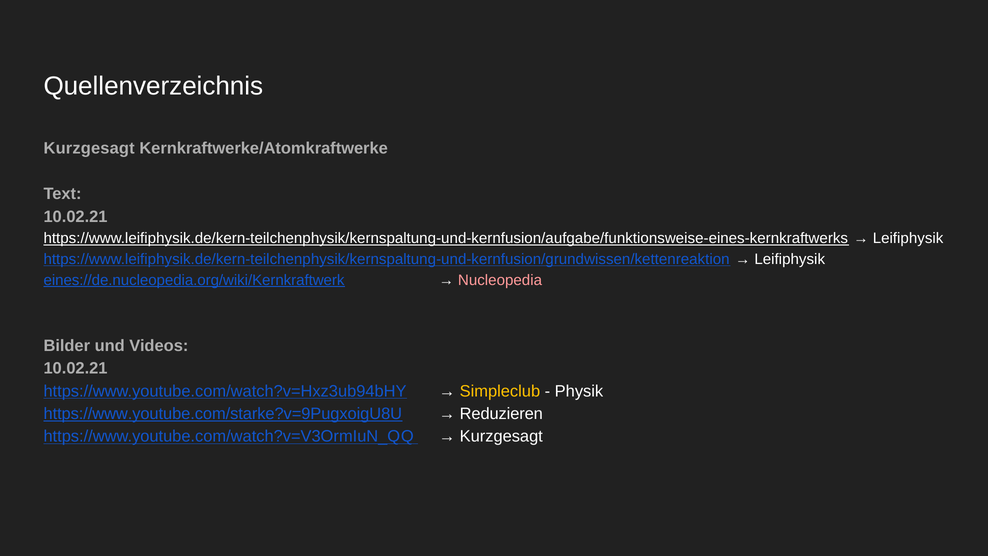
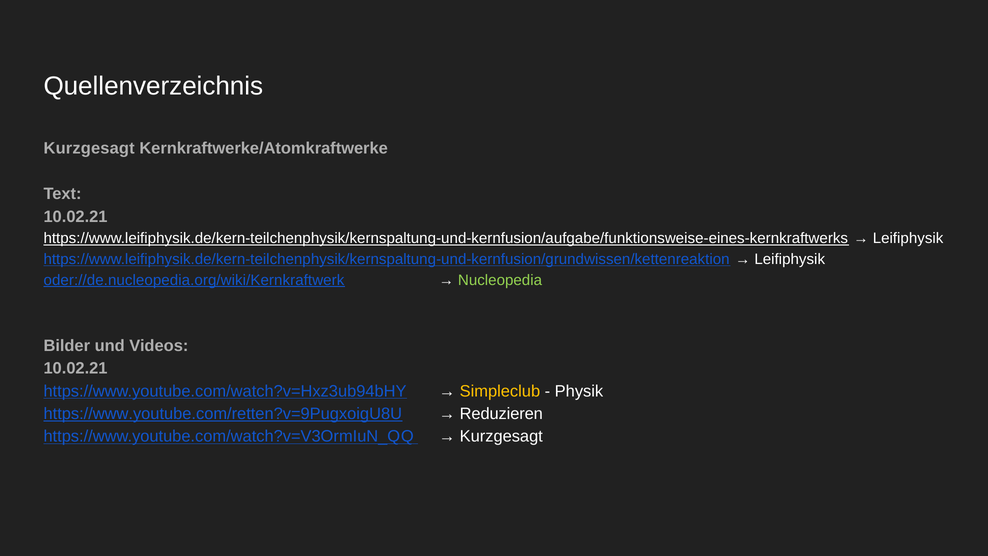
eines://de.nucleopedia.org/wiki/Kernkraftwerk: eines://de.nucleopedia.org/wiki/Kernkraftwerk -> oder://de.nucleopedia.org/wiki/Kernkraftwerk
Nucleopedia colour: pink -> light green
https://www.youtube.com/starke?v=9PugxoigU8U: https://www.youtube.com/starke?v=9PugxoigU8U -> https://www.youtube.com/retten?v=9PugxoigU8U
